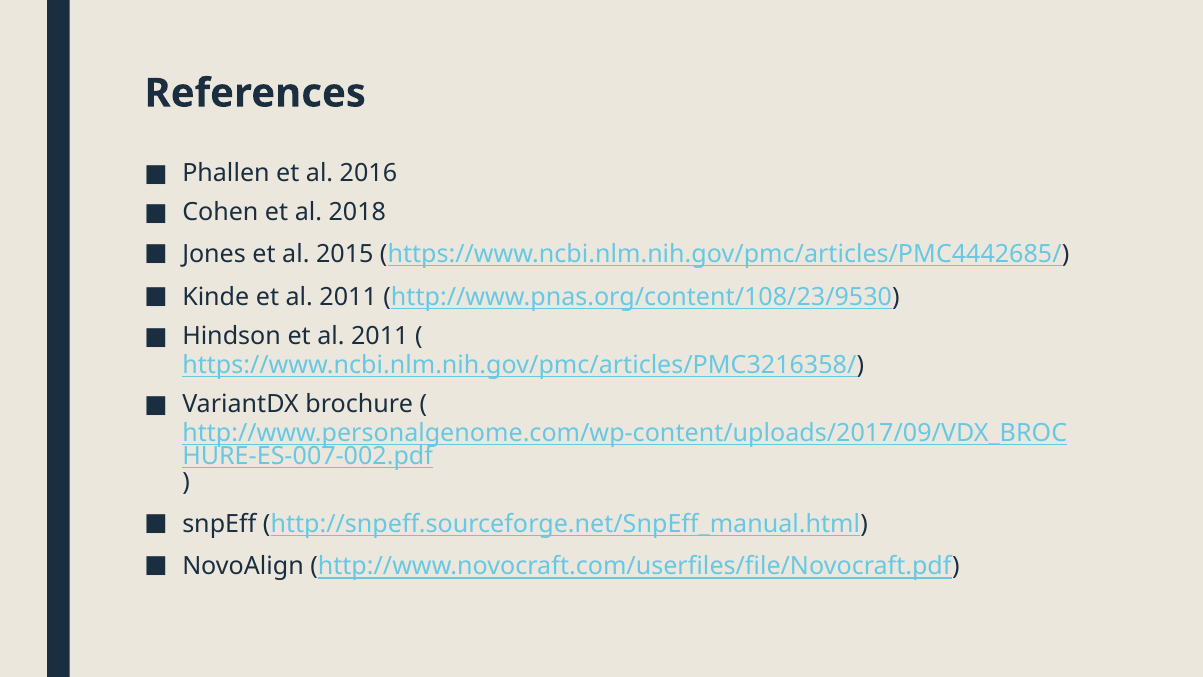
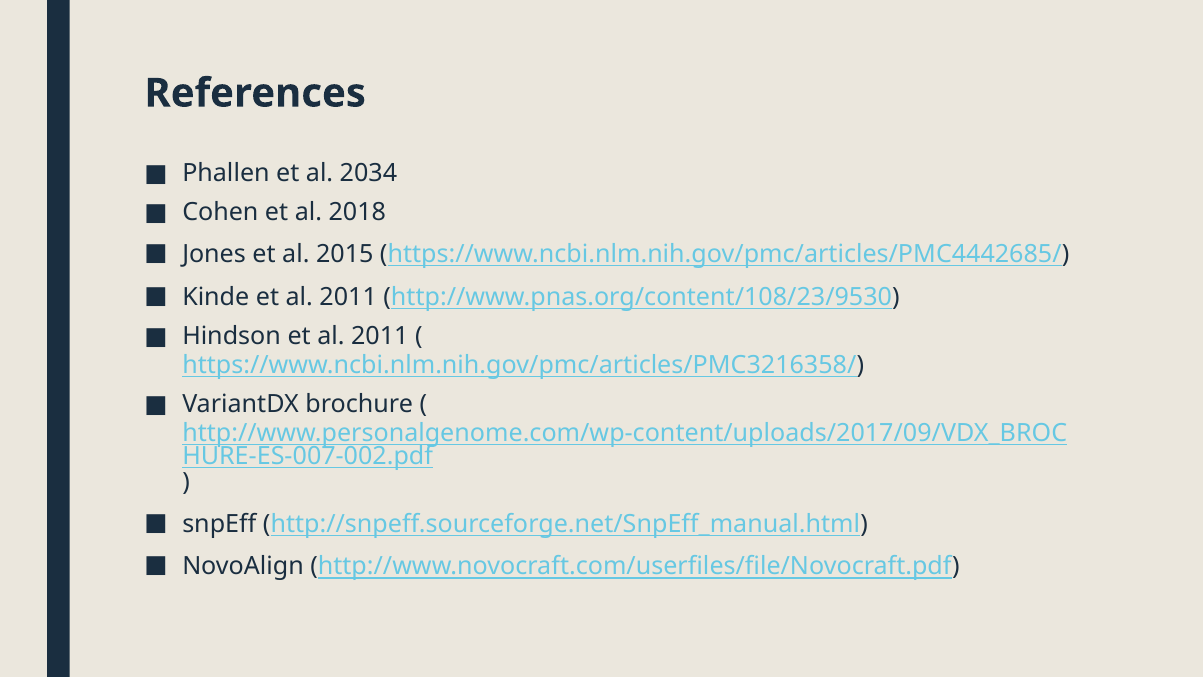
2016: 2016 -> 2034
